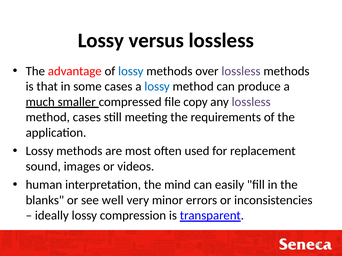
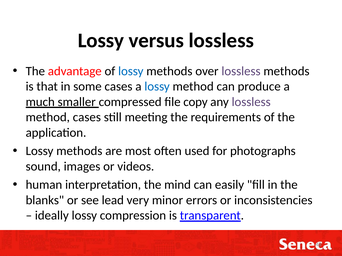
replacement: replacement -> photographs
well: well -> lead
